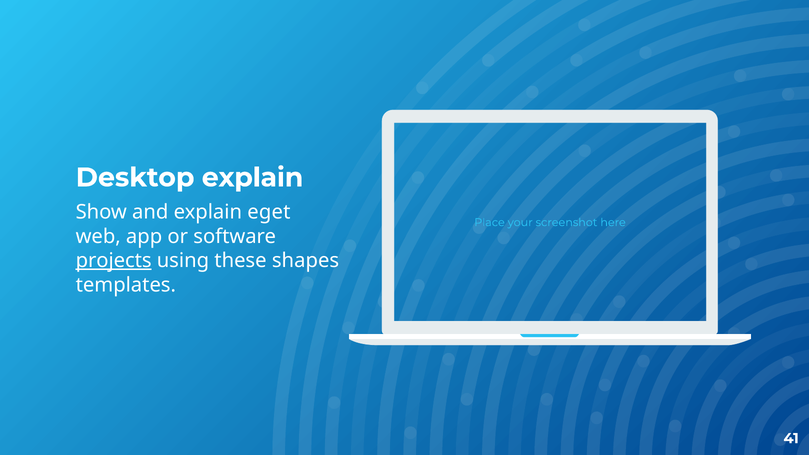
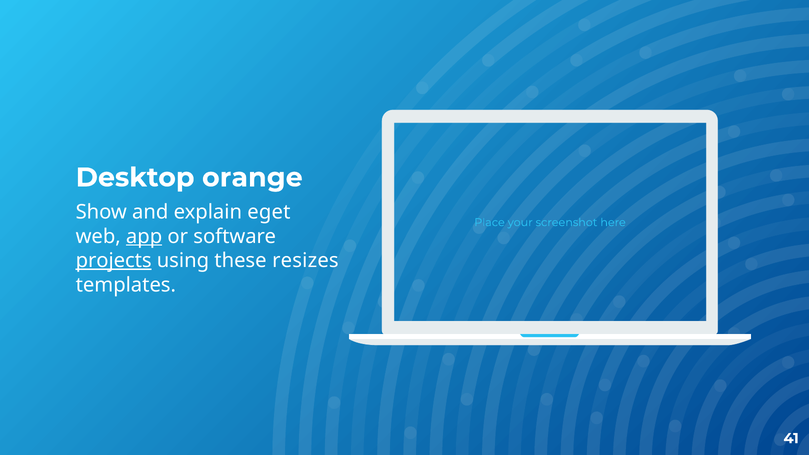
Desktop explain: explain -> orange
app underline: none -> present
shapes: shapes -> resizes
